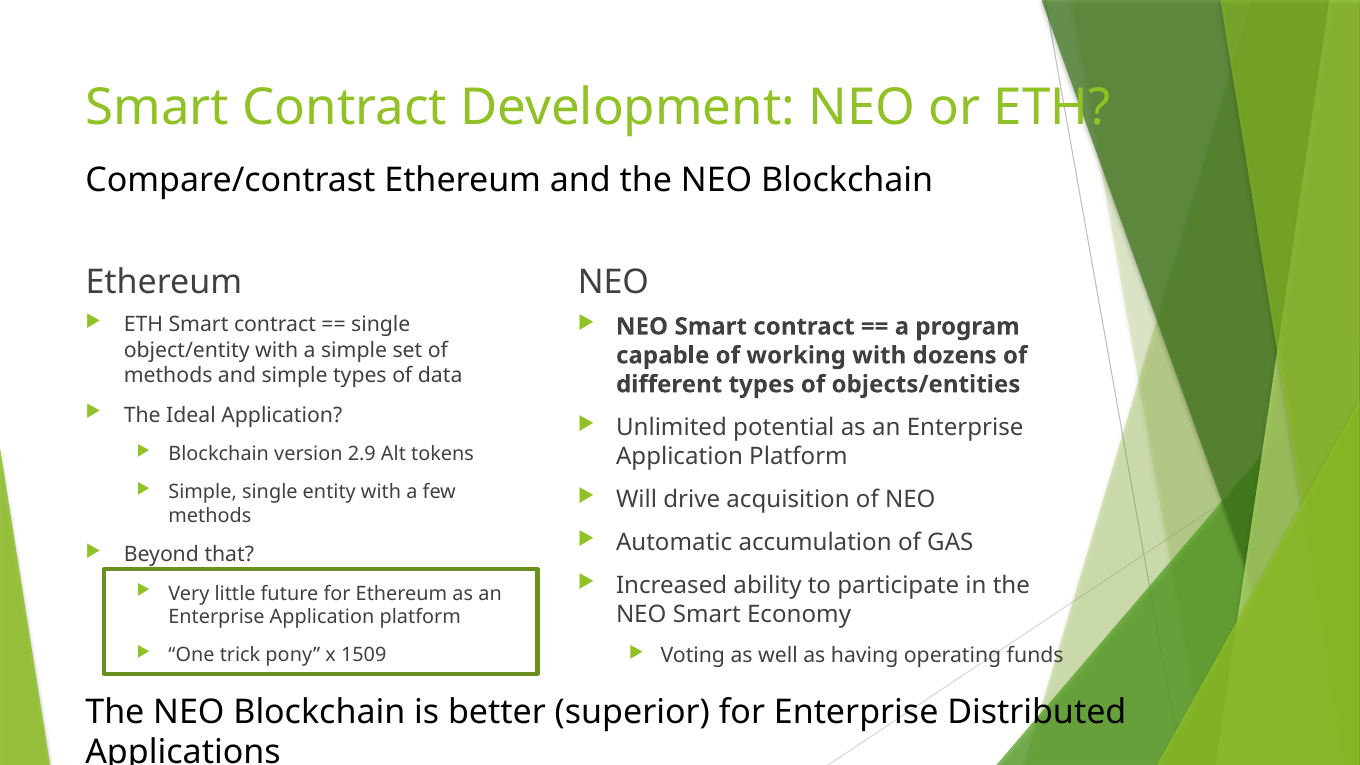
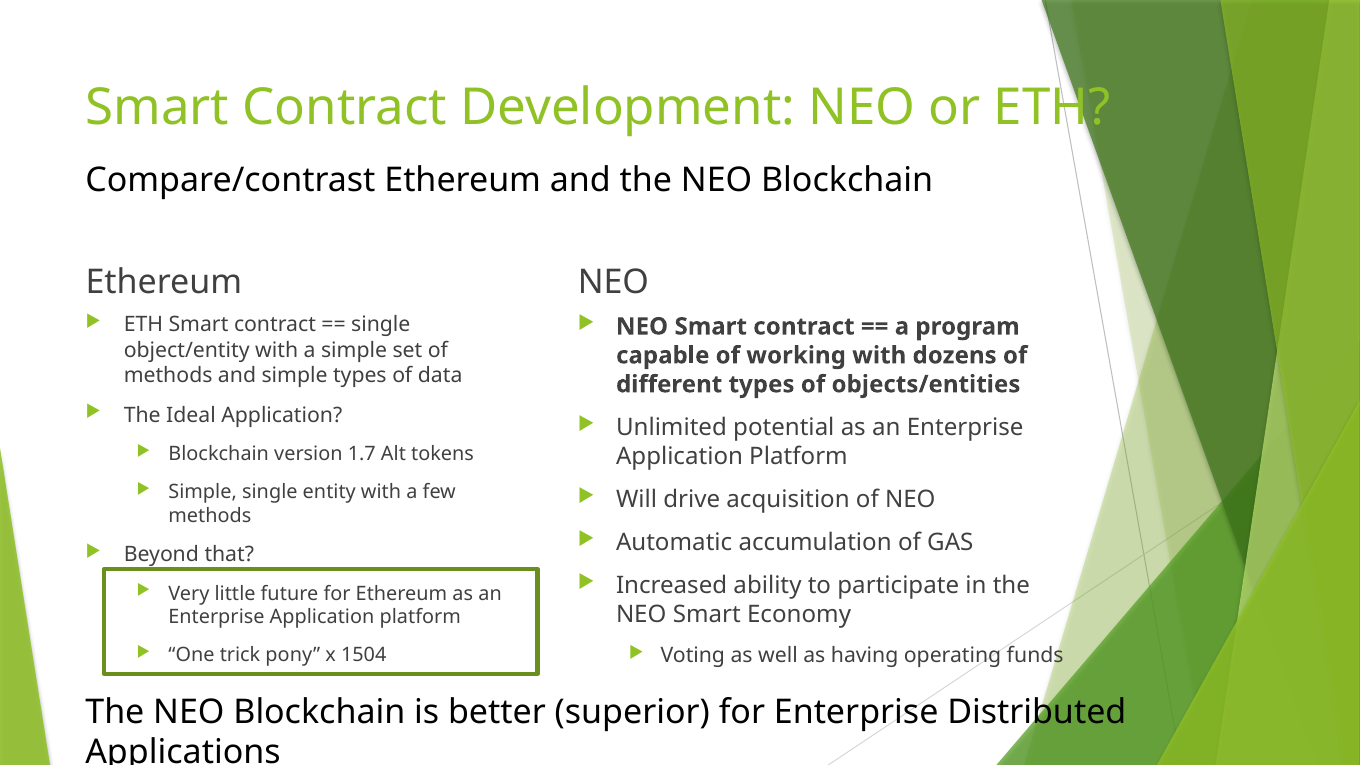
2.9: 2.9 -> 1.7
1509: 1509 -> 1504
